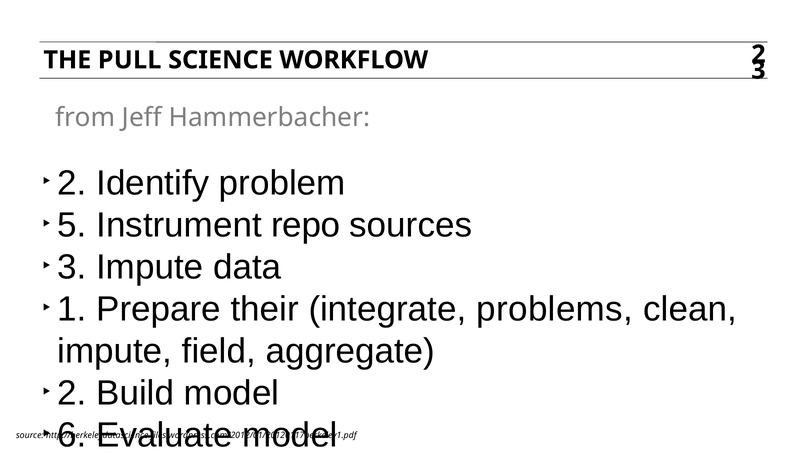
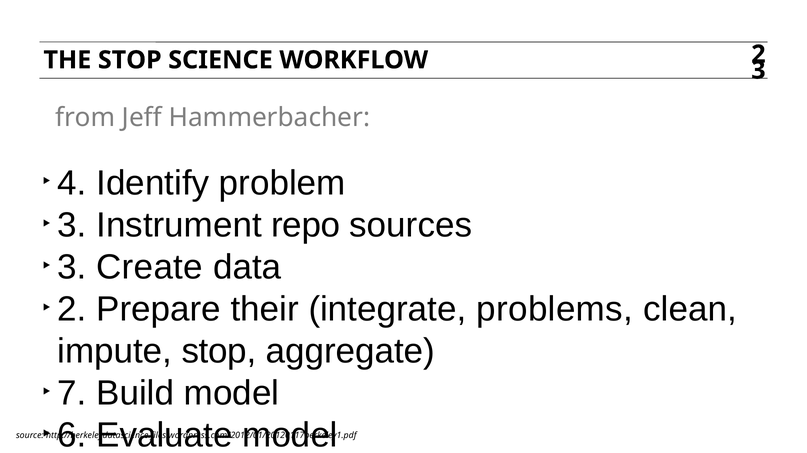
THE PULL: PULL -> STOP
2 at (72, 183): 2 -> 4
5 at (72, 225): 5 -> 3
3 Impute: Impute -> Create
1 at (72, 309): 1 -> 2
impute field: field -> stop
2 at (72, 393): 2 -> 7
